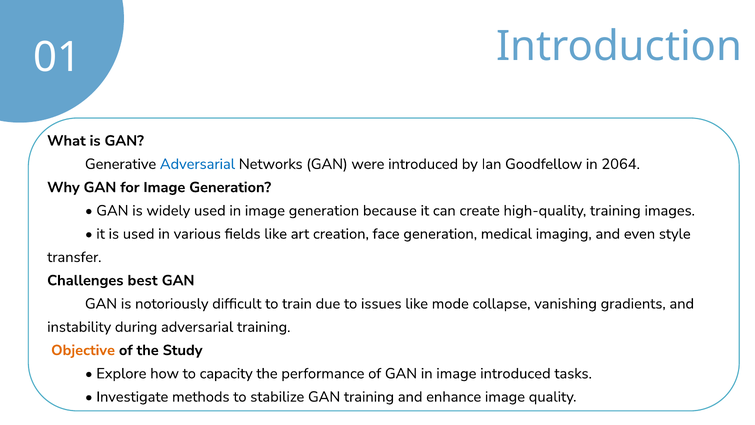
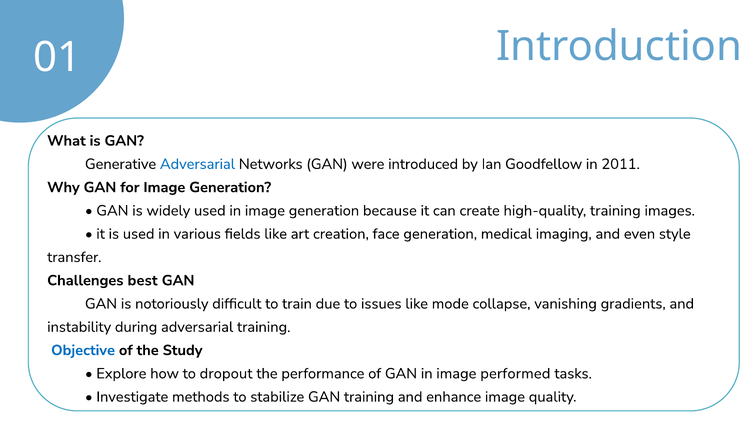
2064: 2064 -> 2011
Objective colour: orange -> blue
capacity: capacity -> dropout
image introduced: introduced -> performed
